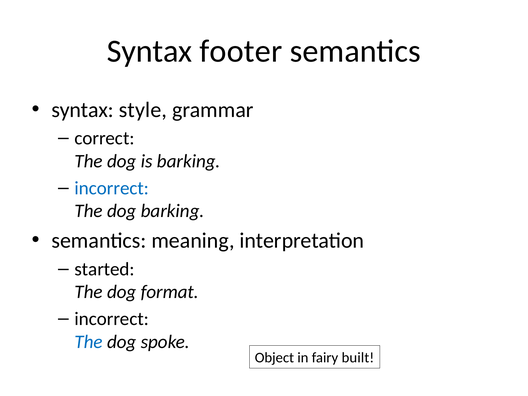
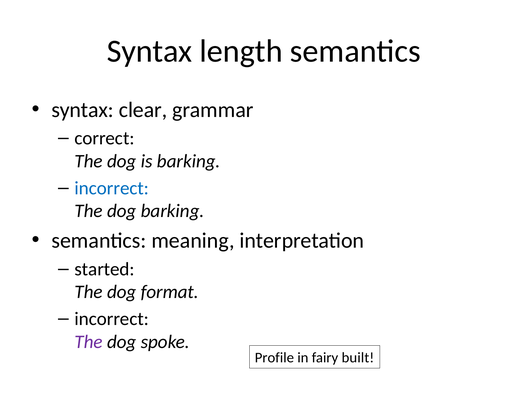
footer: footer -> length
style: style -> clear
The at (89, 342) colour: blue -> purple
Object: Object -> Profile
